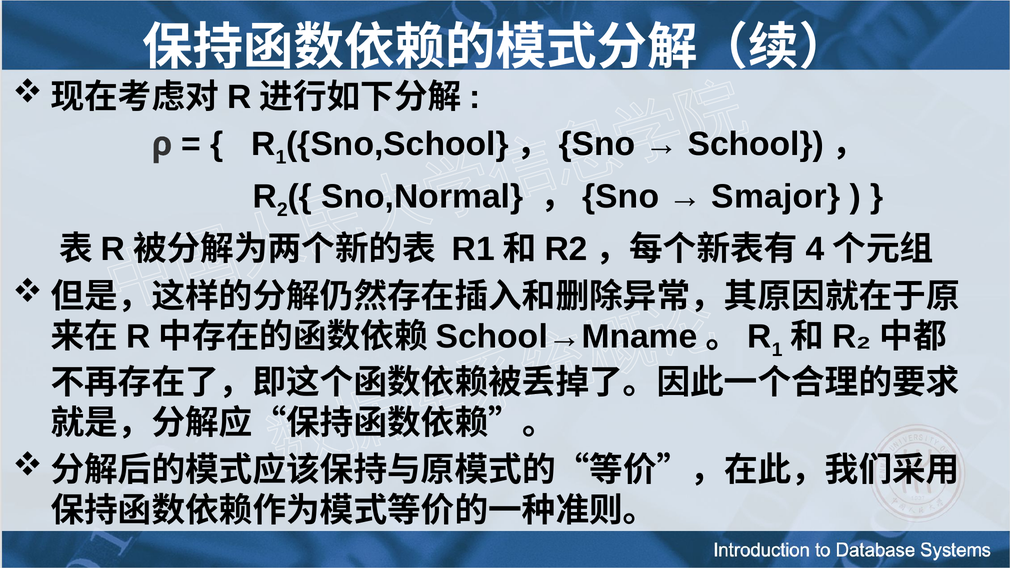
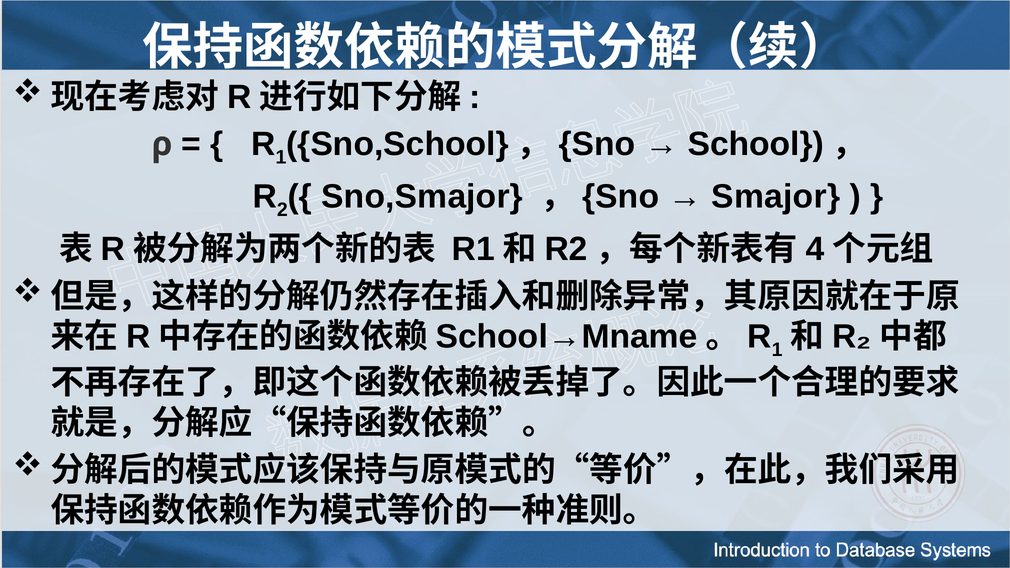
Sno,Normal: Sno,Normal -> Sno,Smajor
